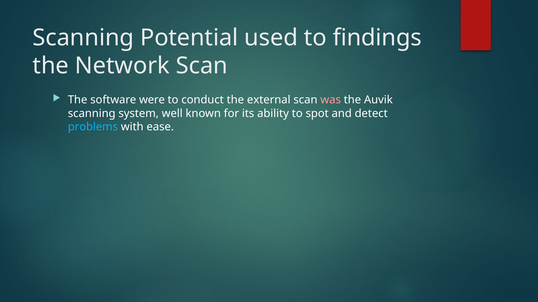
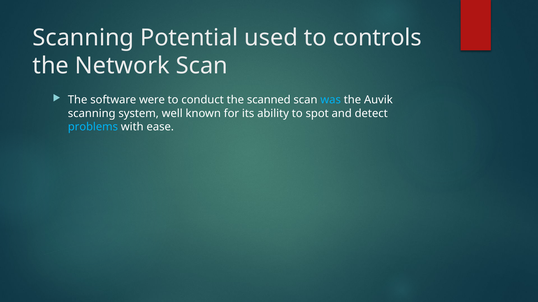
findings: findings -> controls
external: external -> scanned
was colour: pink -> light blue
